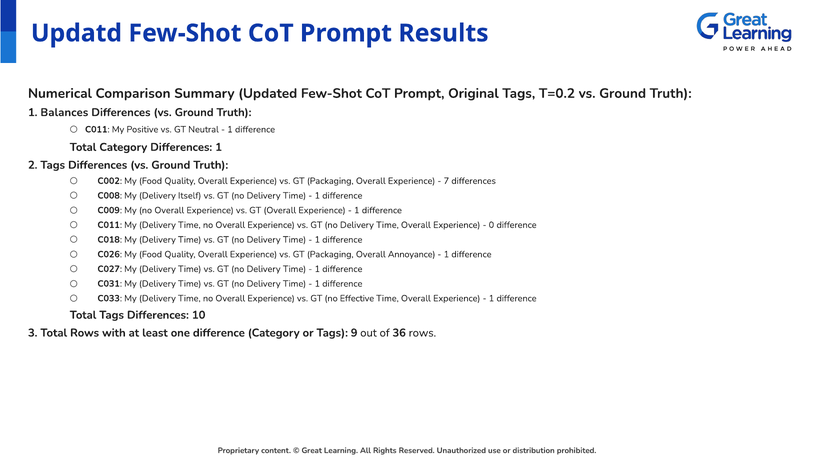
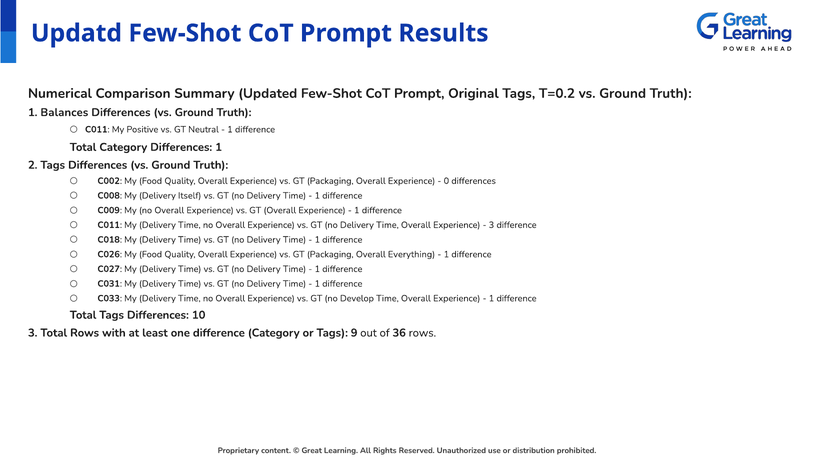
7: 7 -> 0
0 at (491, 225): 0 -> 3
Annoyance: Annoyance -> Everything
Effective: Effective -> Develop
